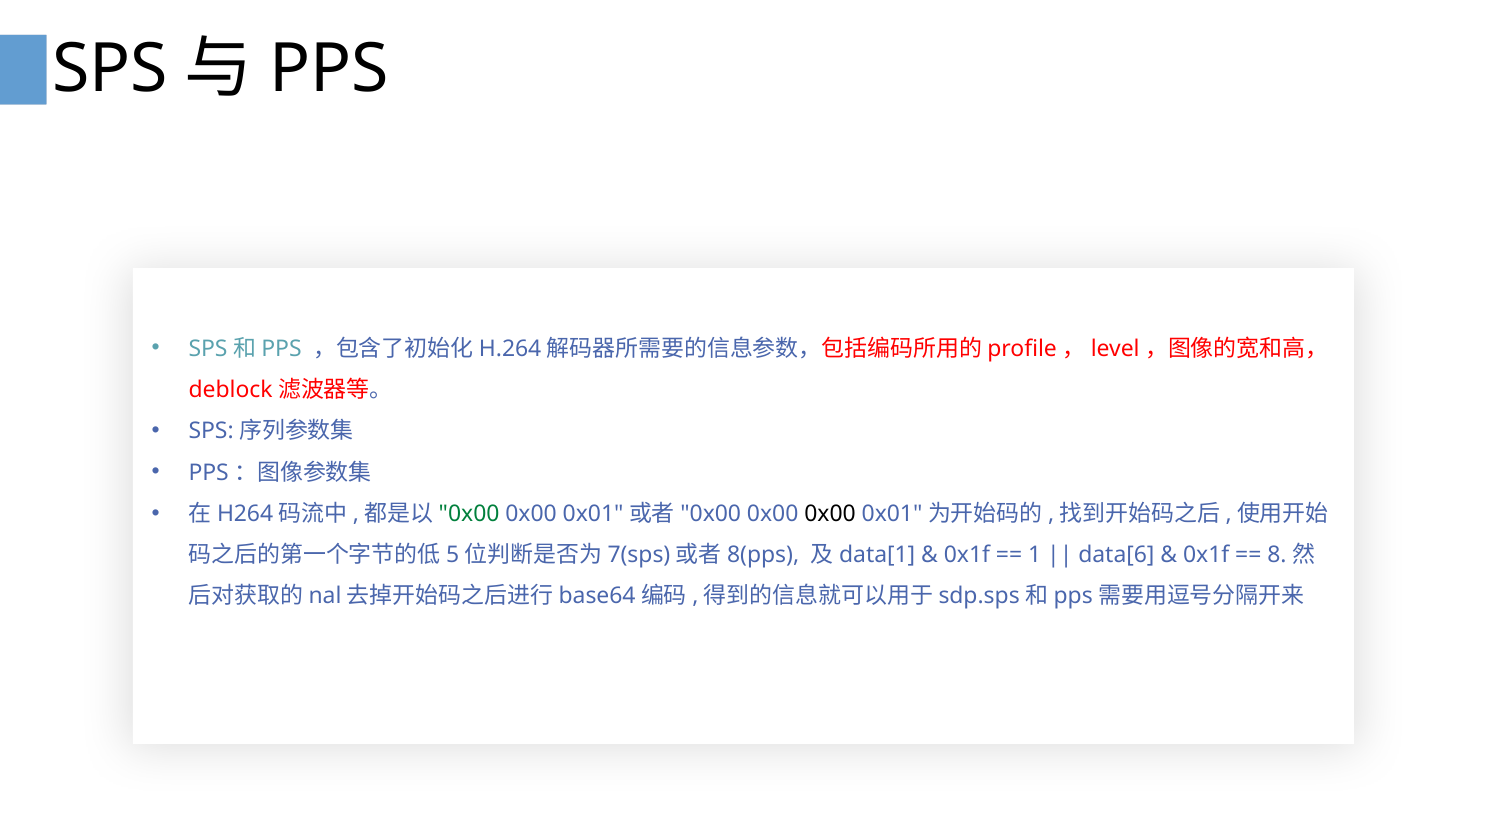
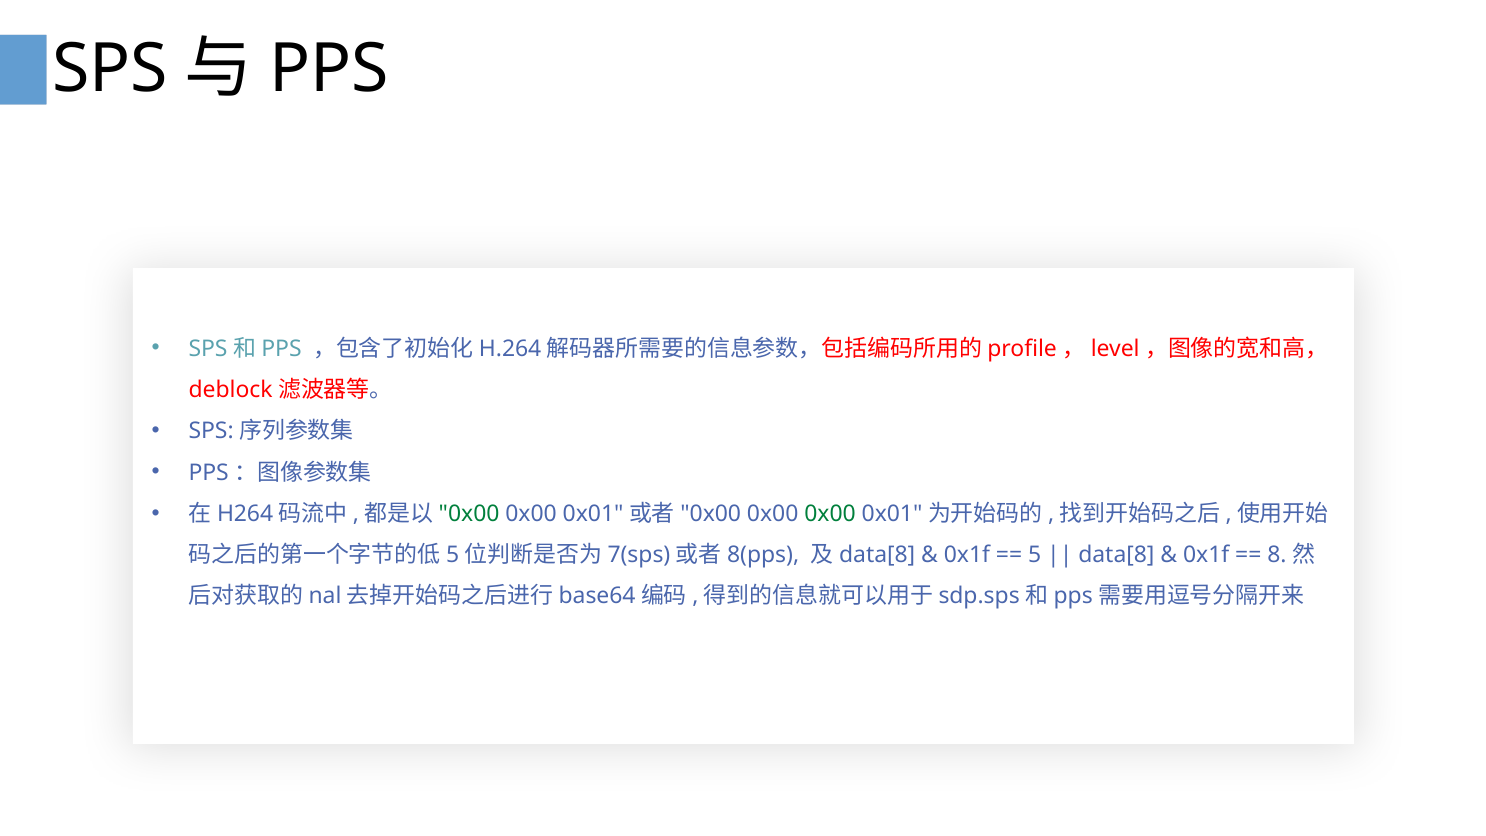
0x00 at (830, 514) colour: black -> green
data[1 at (877, 555): data[1 -> data[8
1 at (1035, 555): 1 -> 5
data[6 at (1116, 555): data[6 -> data[8
